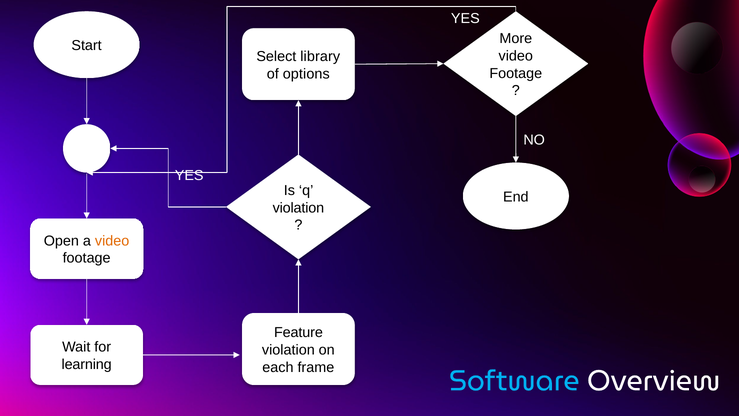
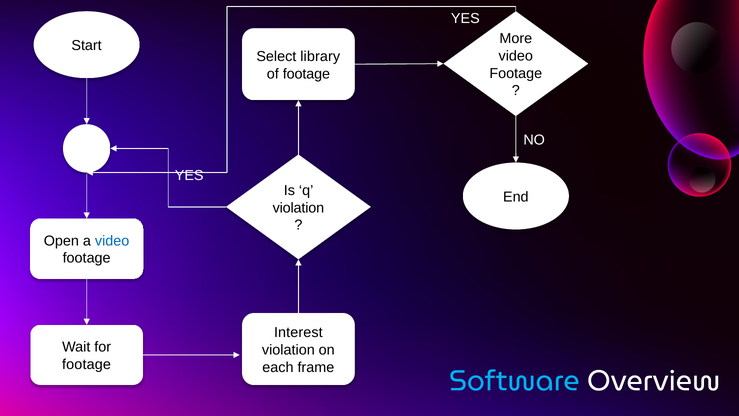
of options: options -> footage
video at (112, 241) colour: orange -> blue
Feature: Feature -> Interest
learning at (87, 364): learning -> footage
